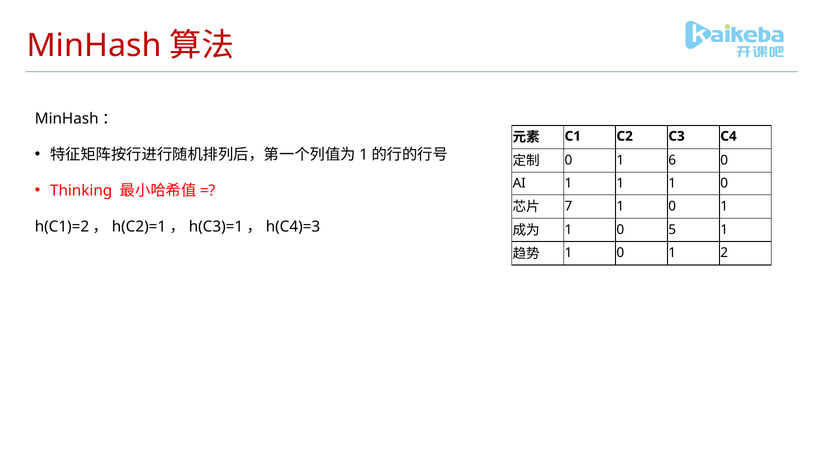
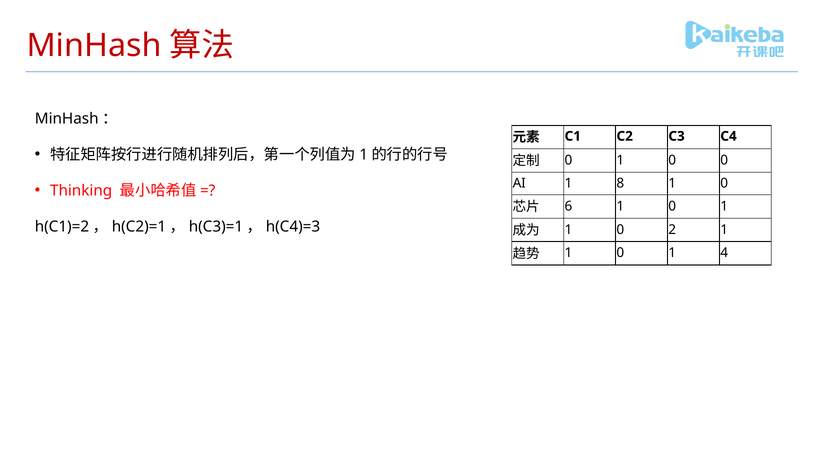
0 1 6: 6 -> 0
AI 1 1: 1 -> 8
7: 7 -> 6
5: 5 -> 2
2: 2 -> 4
